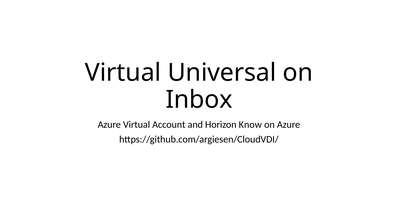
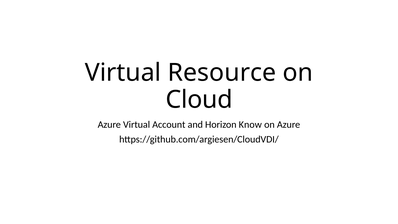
Universal: Universal -> Resource
Inbox: Inbox -> Cloud
